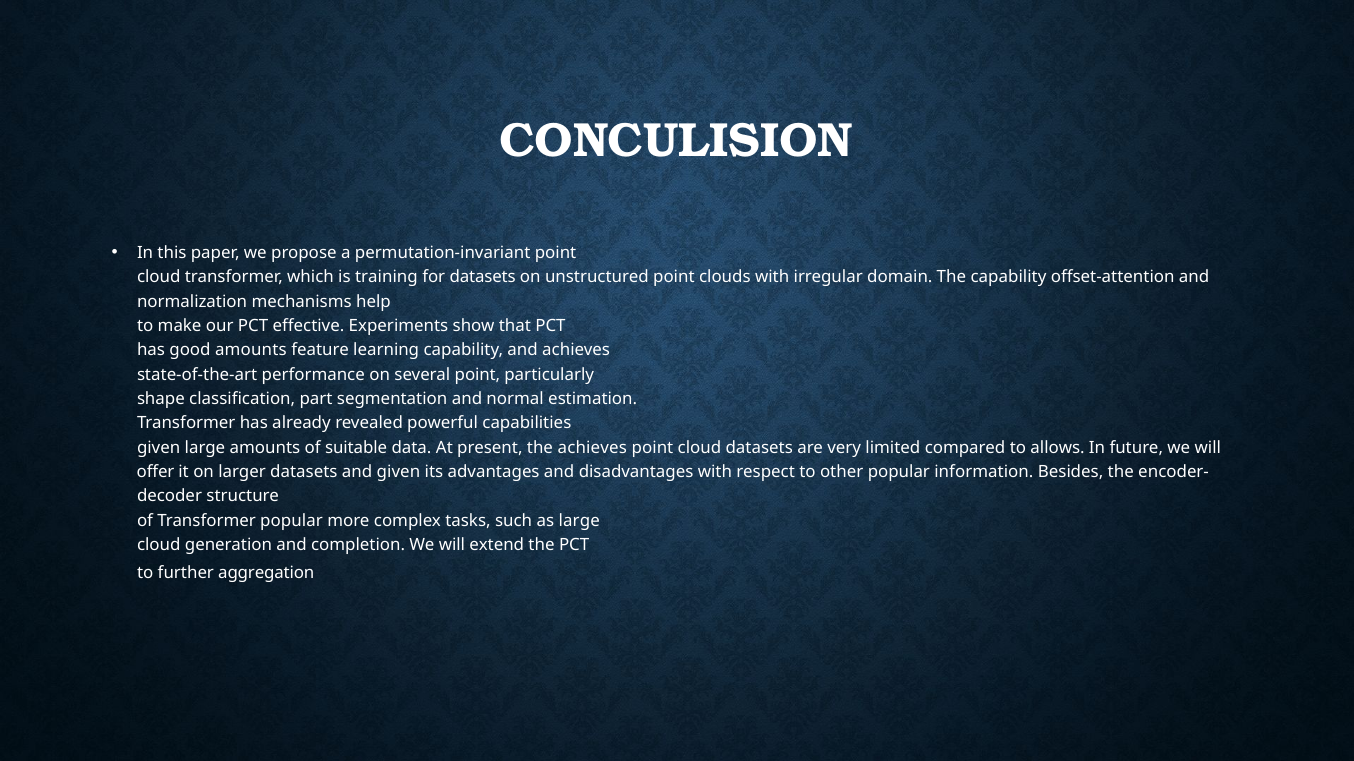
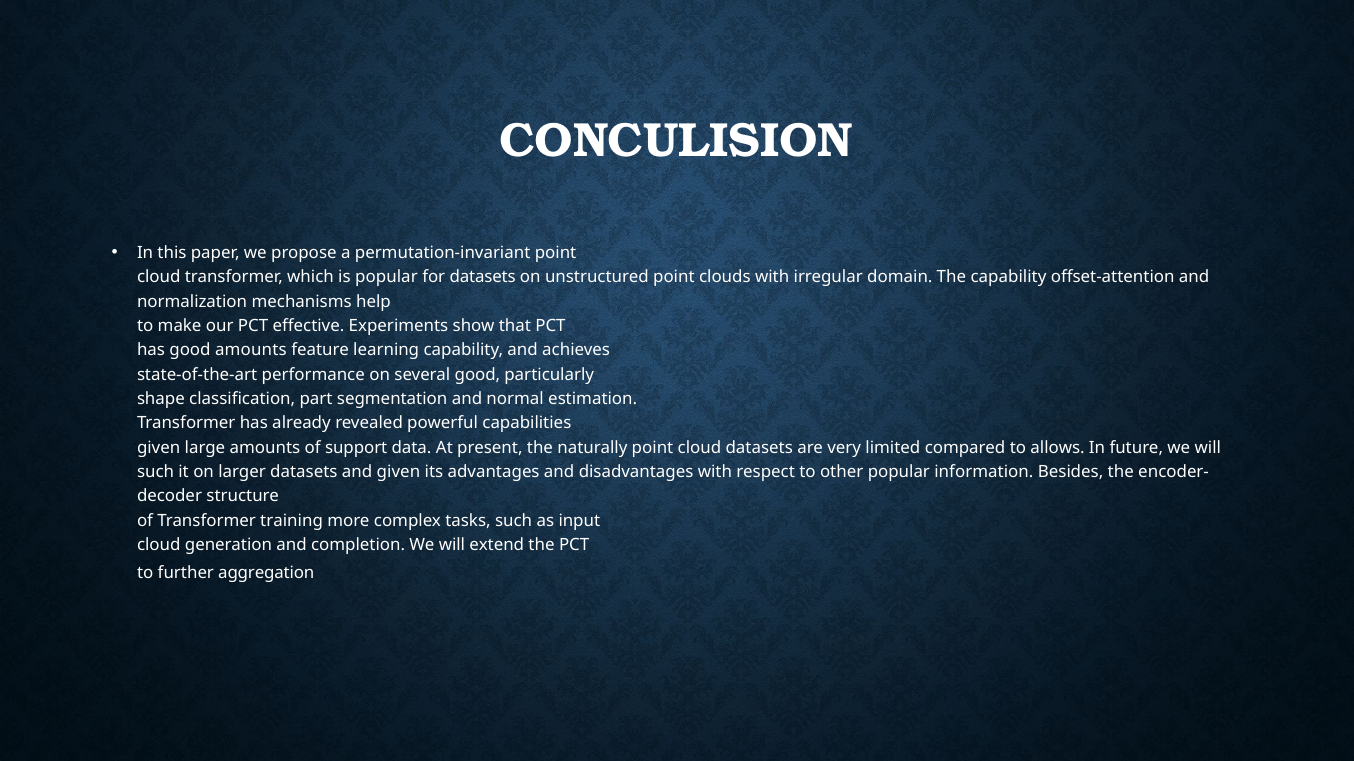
is training: training -> popular
several point: point -> good
suitable: suitable -> support
the achieves: achieves -> naturally
offer at (156, 472): offer -> such
Transformer popular: popular -> training
as large: large -> input
